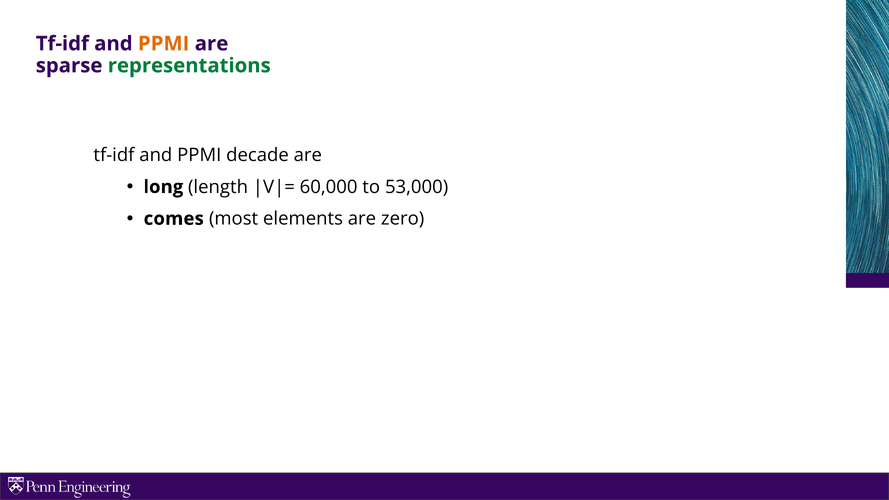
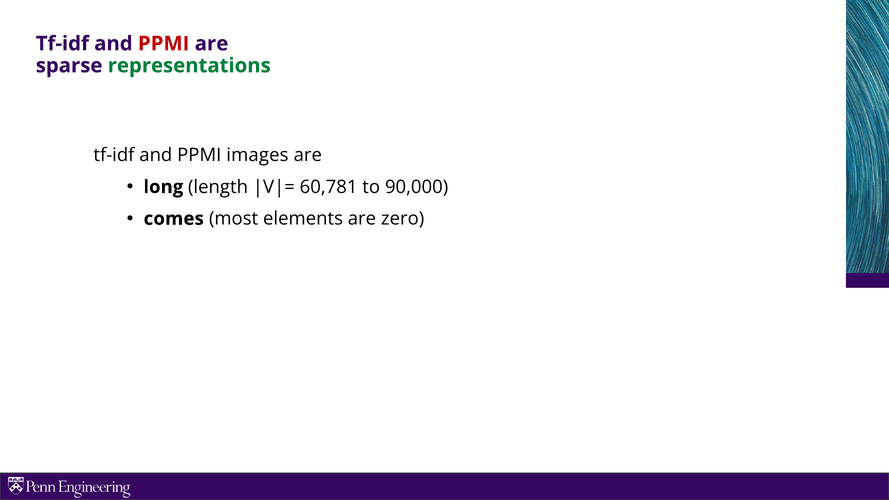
PPMI at (164, 44) colour: orange -> red
decade: decade -> images
60,000: 60,000 -> 60,781
53,000: 53,000 -> 90,000
